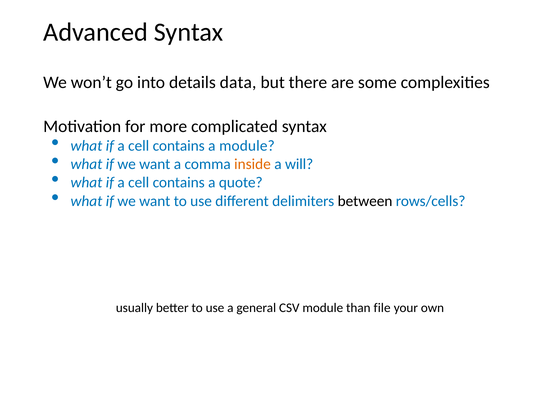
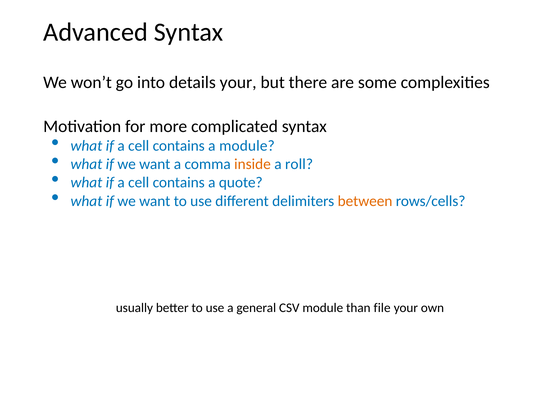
details data: data -> your
will: will -> roll
between colour: black -> orange
